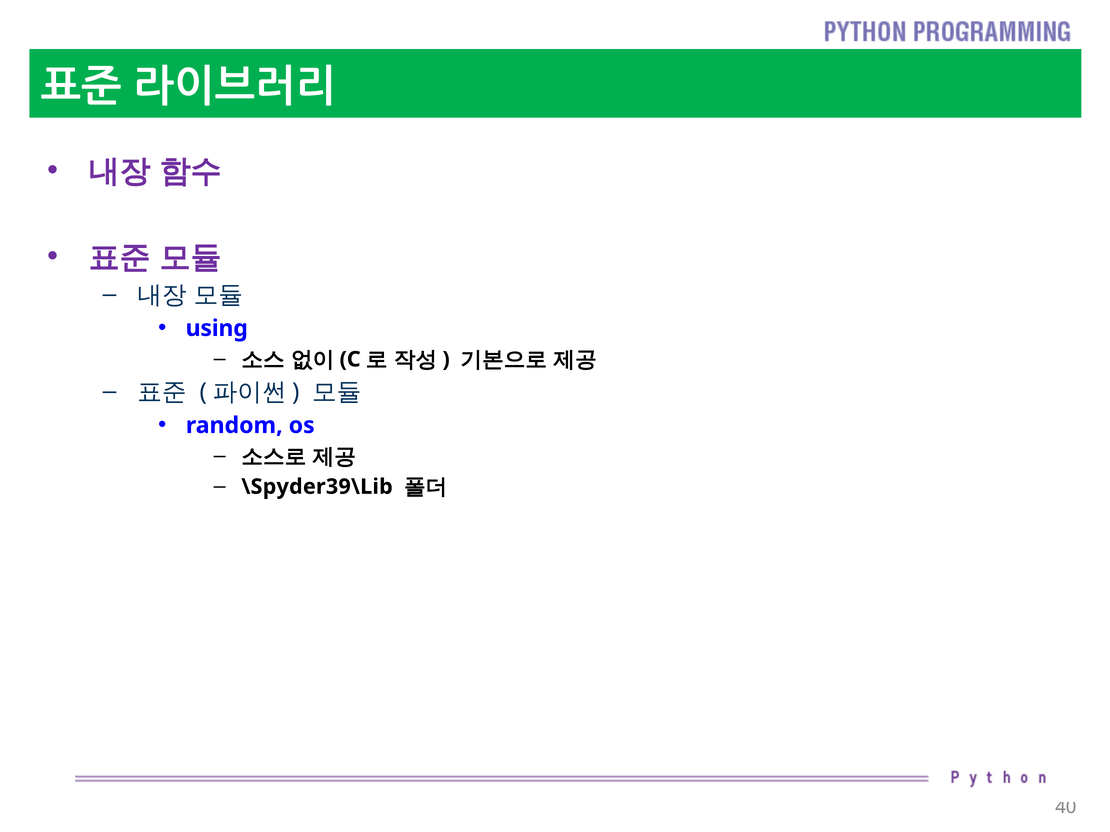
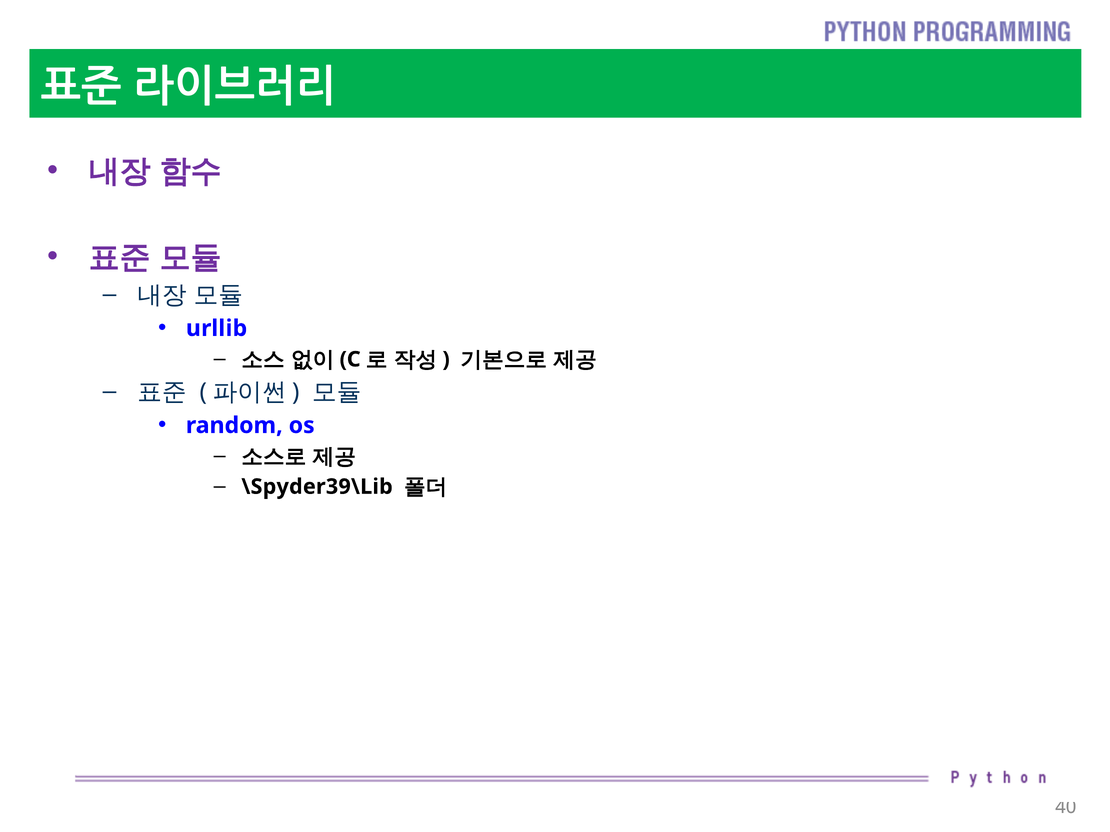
using: using -> urllib
